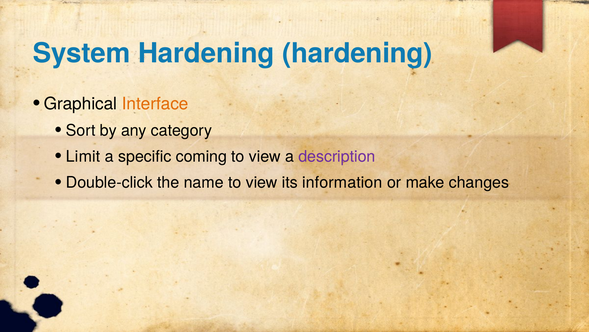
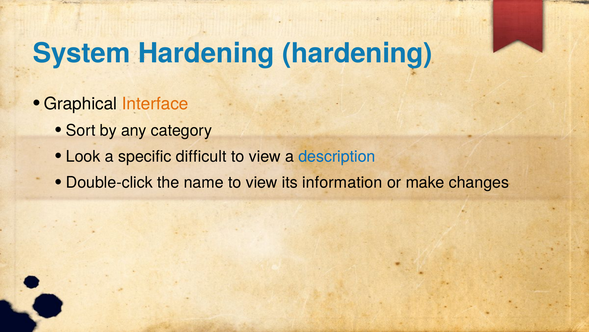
Limit: Limit -> Look
coming: coming -> difficult
description colour: purple -> blue
